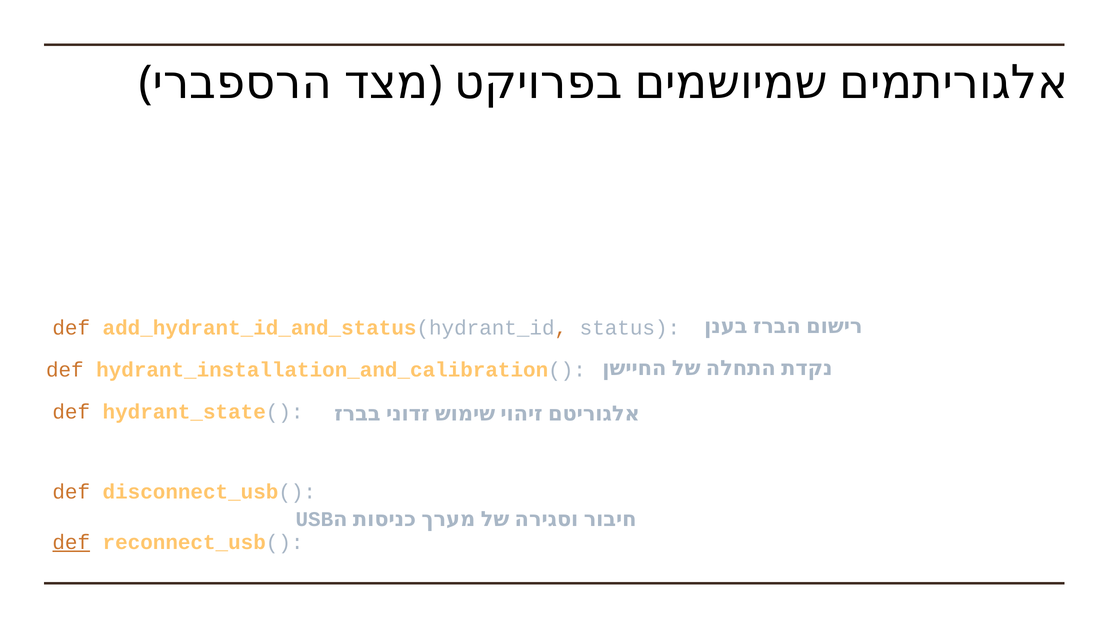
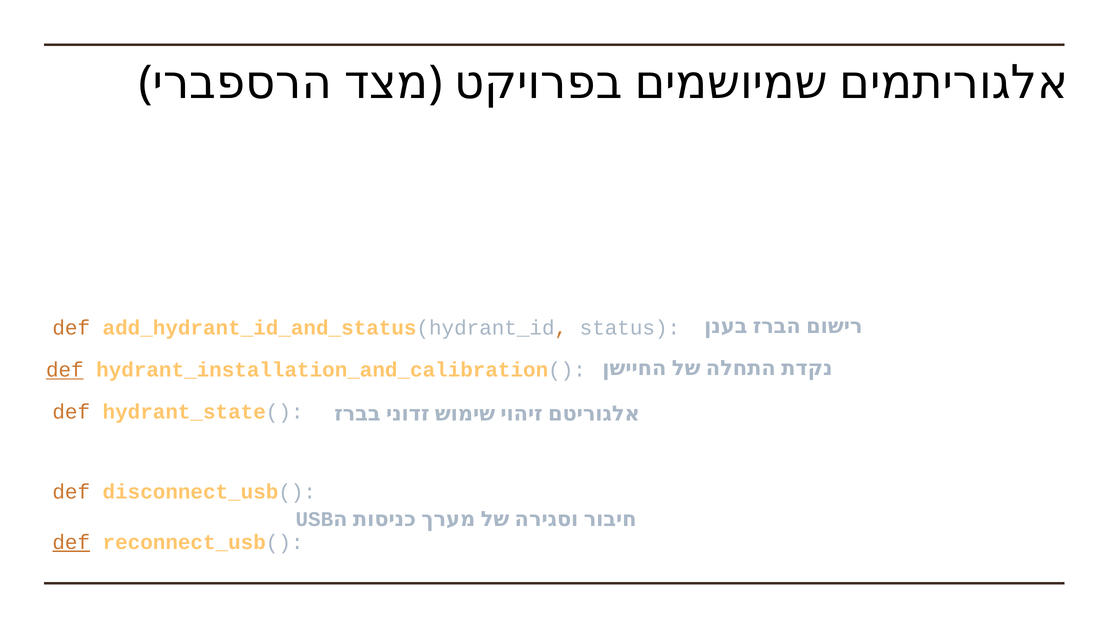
def at (65, 370) underline: none -> present
